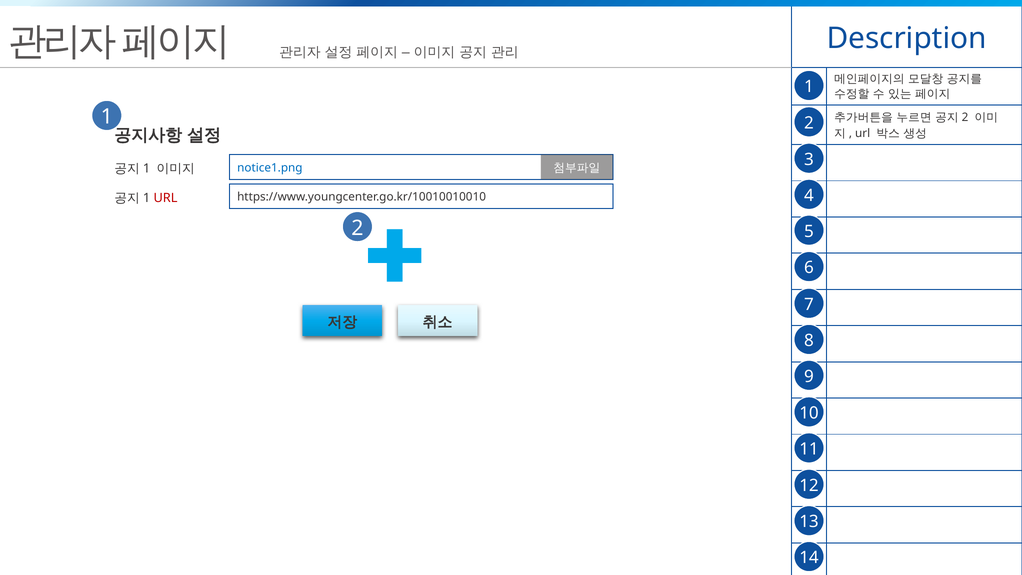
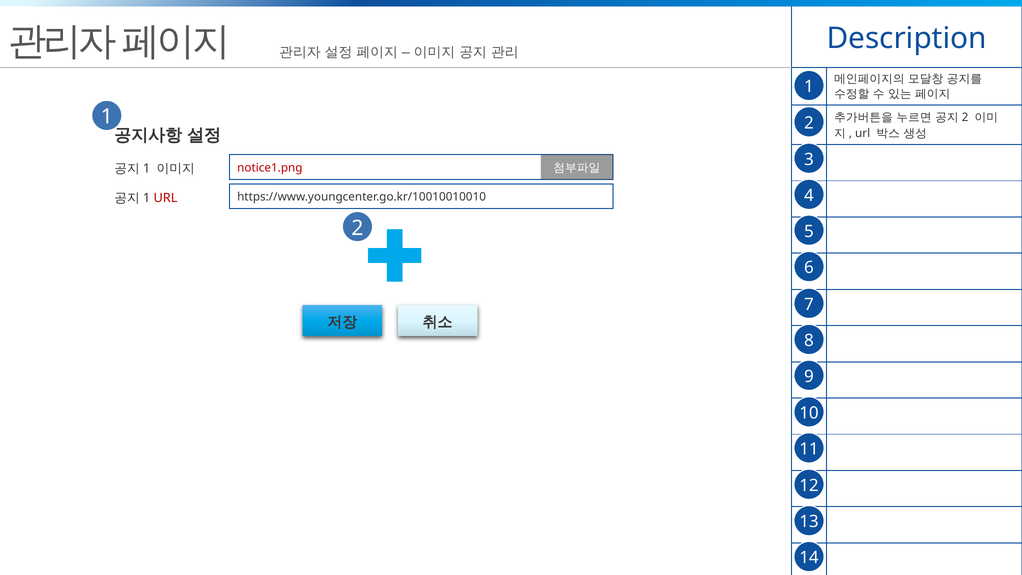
notice1.png colour: blue -> red
